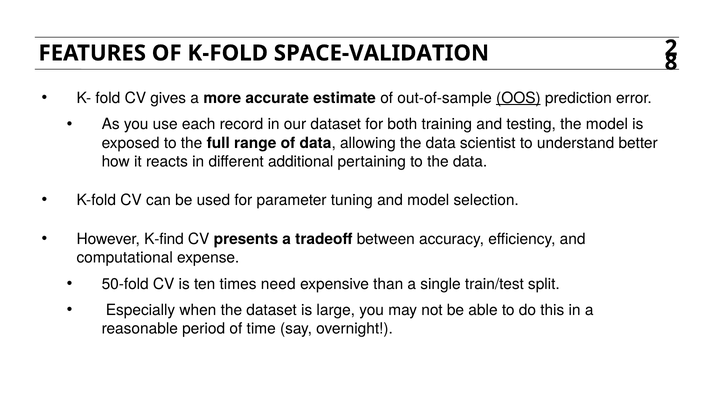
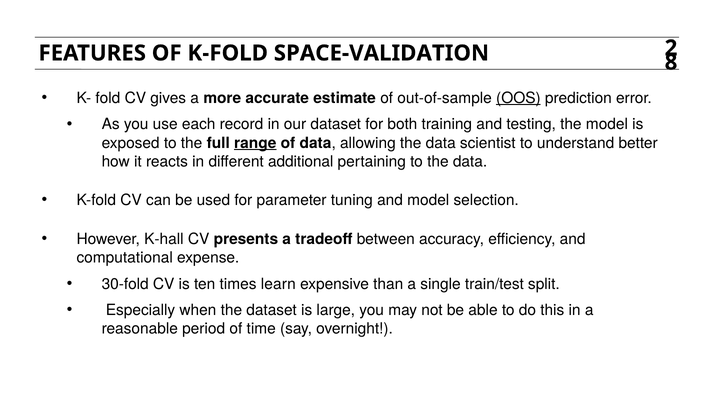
range underline: none -> present
K-find: K-find -> K-hall
50-fold: 50-fold -> 30-fold
need: need -> learn
